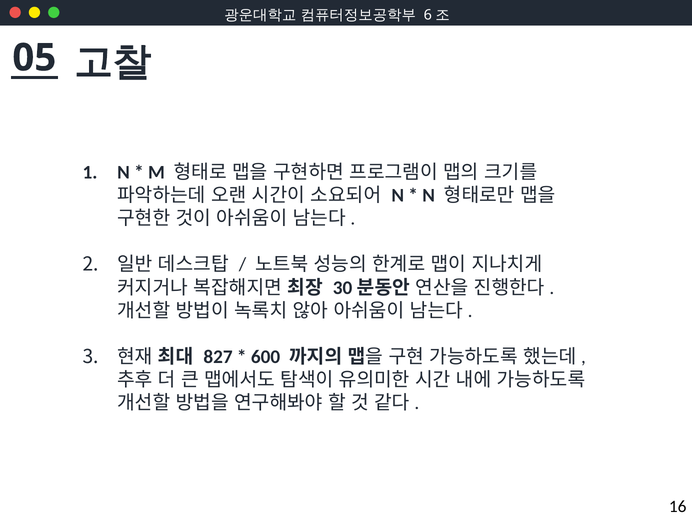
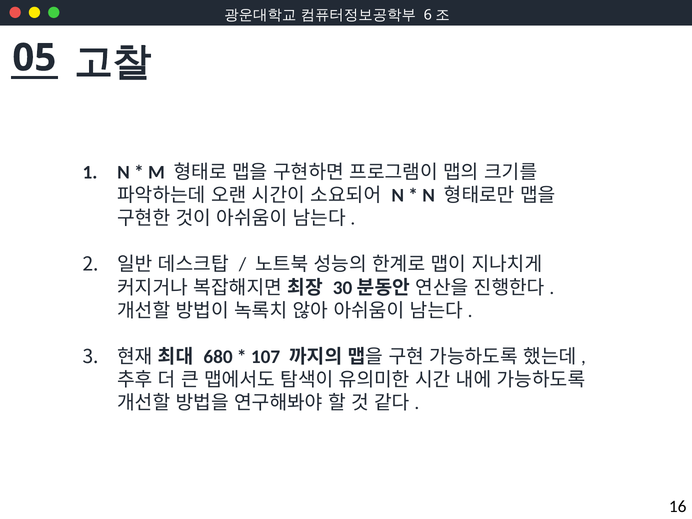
827: 827 -> 680
600: 600 -> 107
